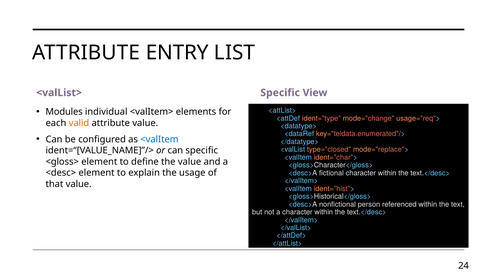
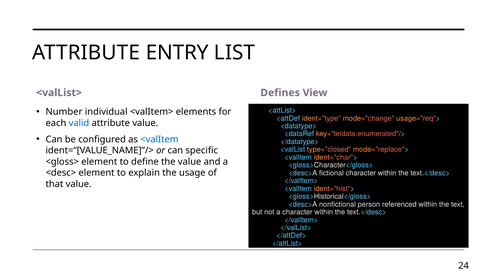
Specific at (280, 93): Specific -> Defines
Modules: Modules -> Number
valid colour: orange -> blue
